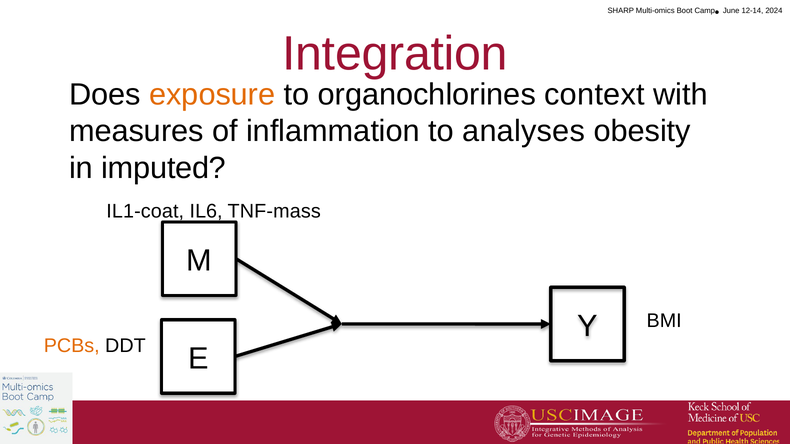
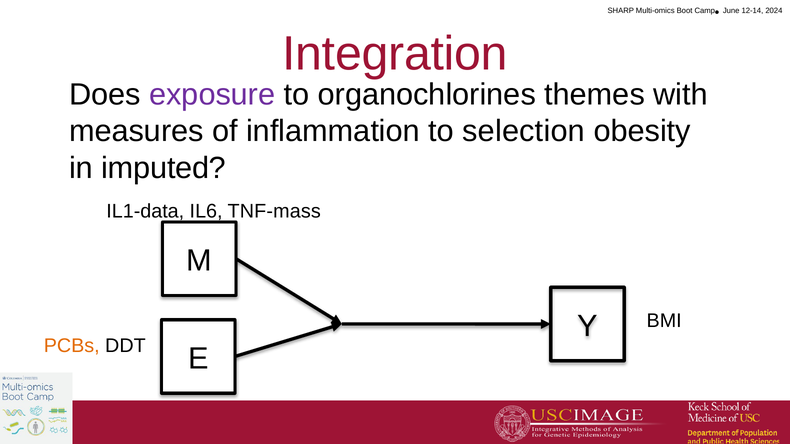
exposure colour: orange -> purple
context: context -> themes
analyses: analyses -> selection
IL1-coat: IL1-coat -> IL1-data
